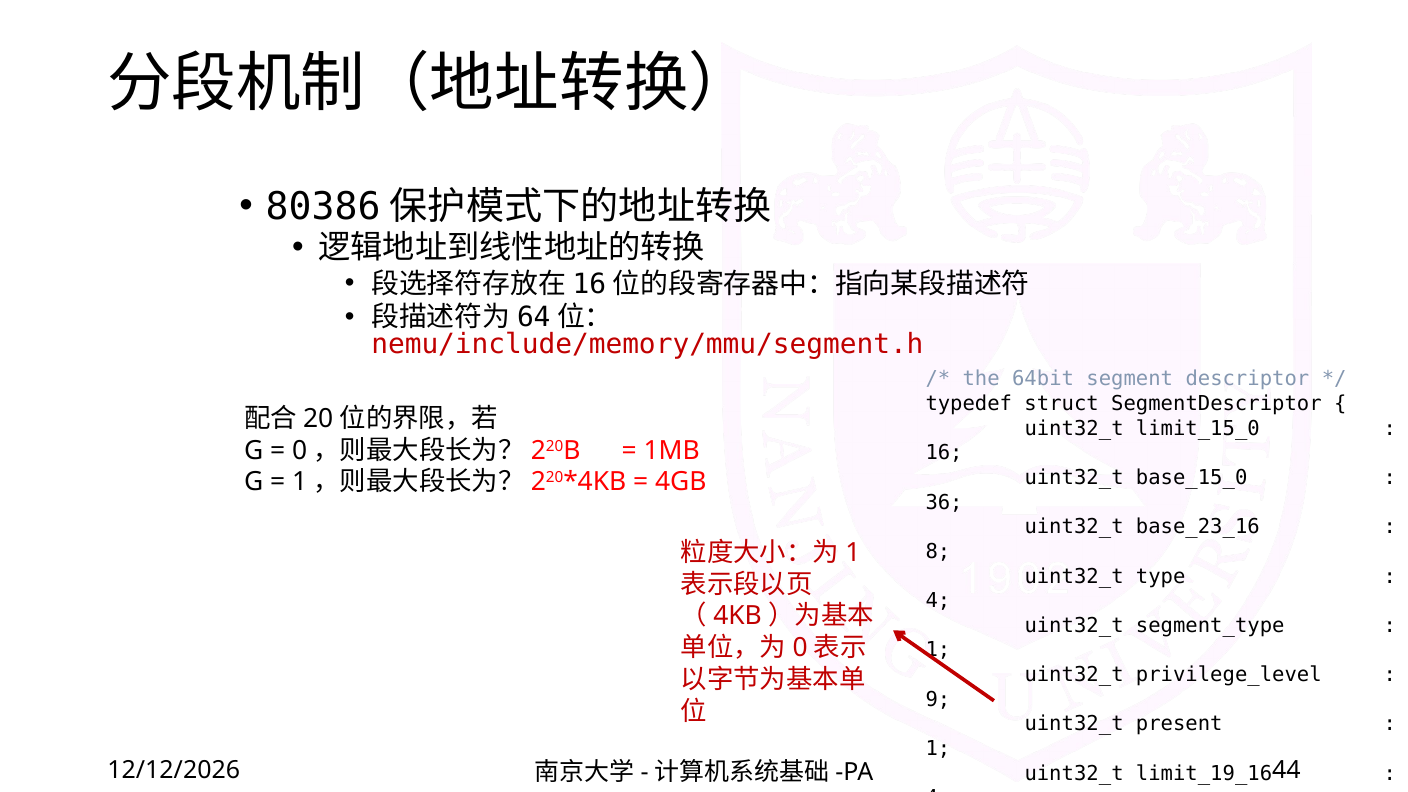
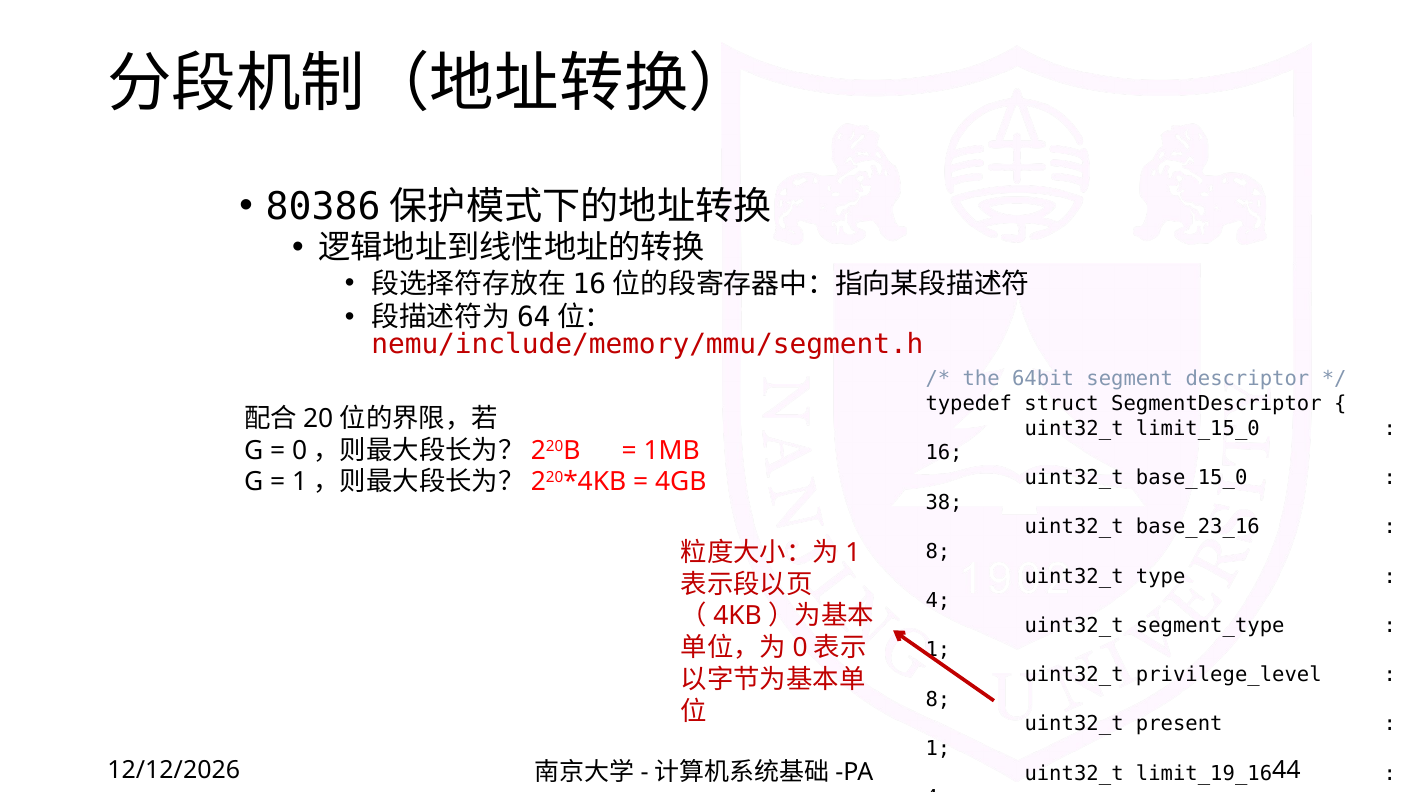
36: 36 -> 38
9 at (938, 699): 9 -> 8
